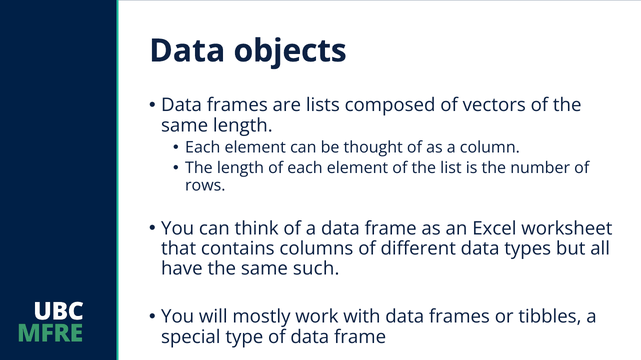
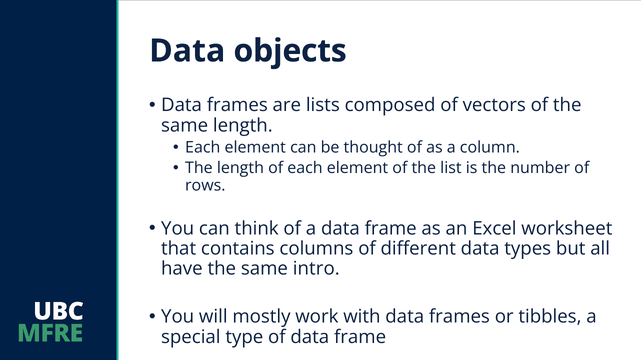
such: such -> intro
